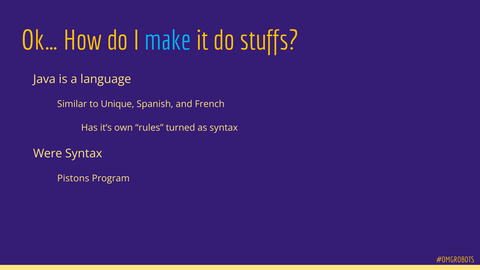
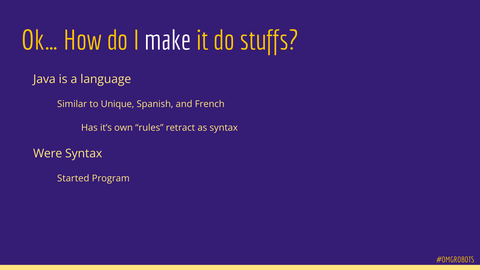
make colour: light blue -> white
turned: turned -> retract
Pistons: Pistons -> Started
